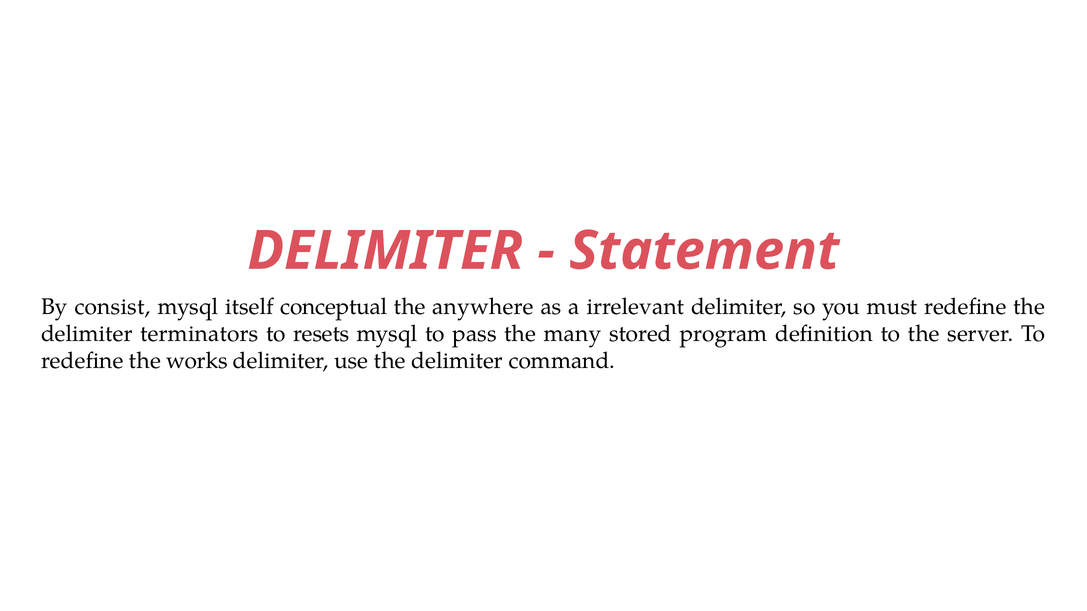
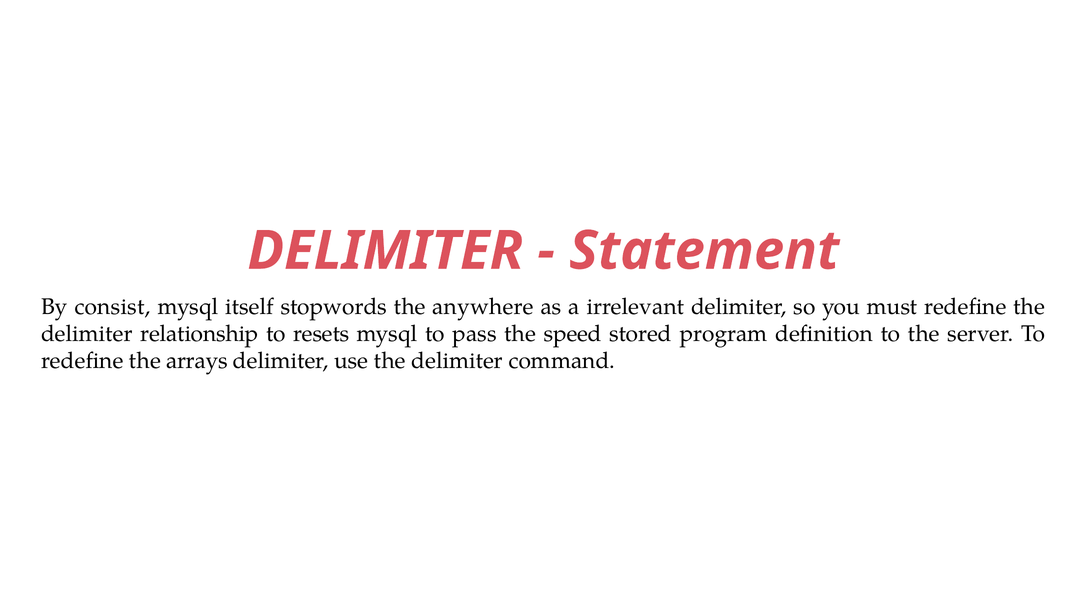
conceptual: conceptual -> stopwords
terminators: terminators -> relationship
many: many -> speed
works: works -> arrays
